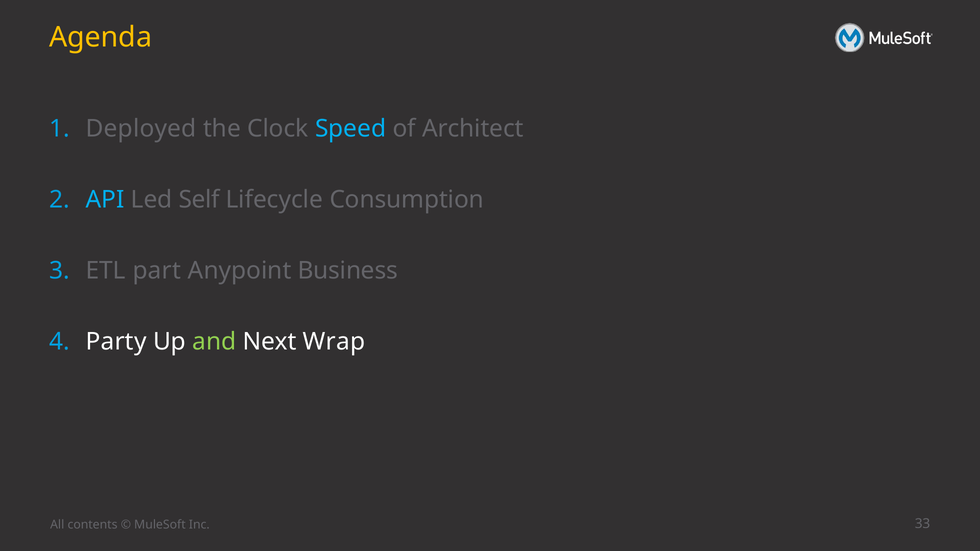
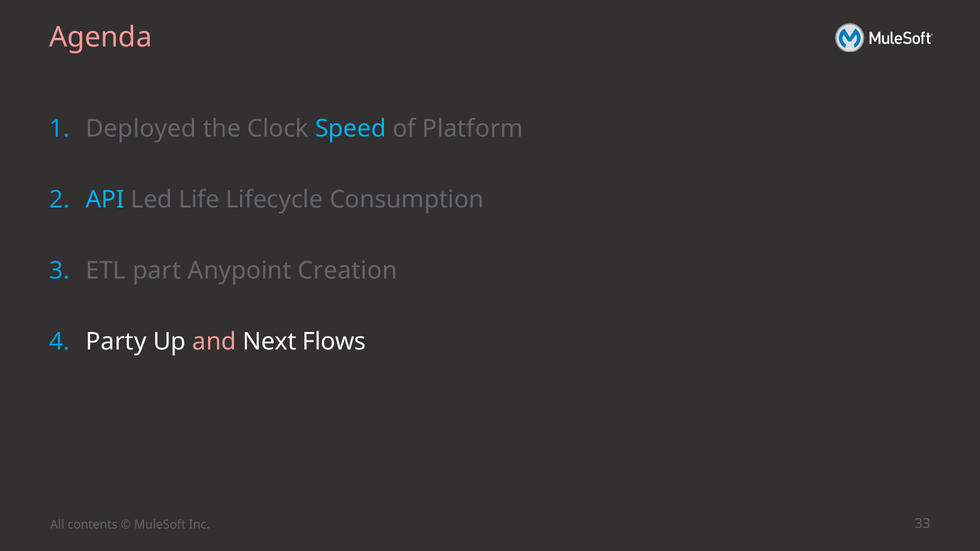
Agenda colour: yellow -> pink
Architect: Architect -> Platform
Self: Self -> Life
Business: Business -> Creation
and colour: light green -> pink
Wrap: Wrap -> Flows
